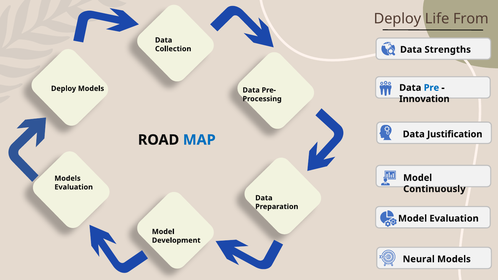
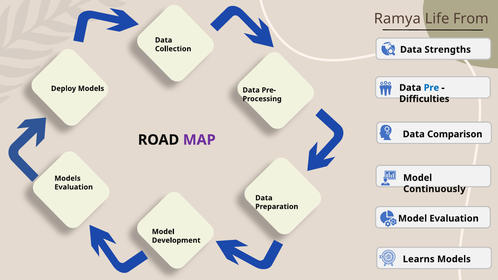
Deploy at (397, 19): Deploy -> Ramya
Innovation: Innovation -> Difficulties
Justification: Justification -> Comparison
MAP colour: blue -> purple
Neural: Neural -> Learns
